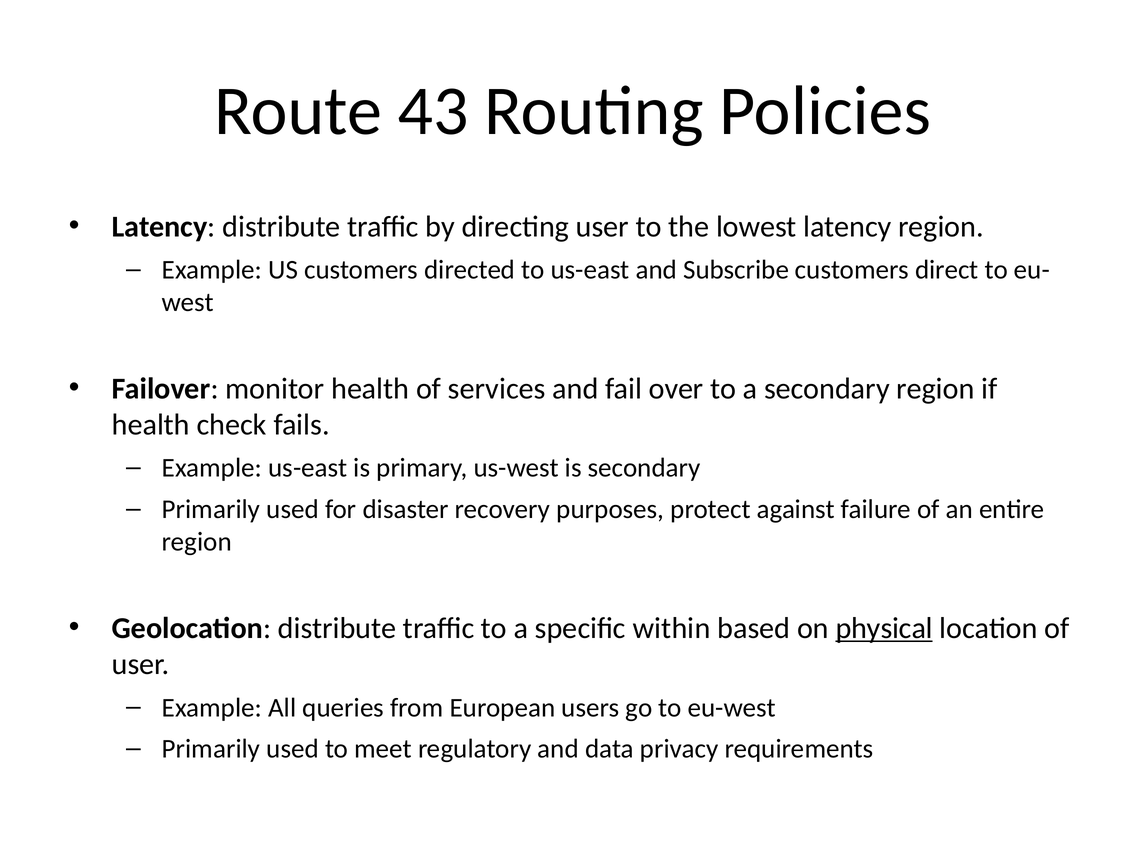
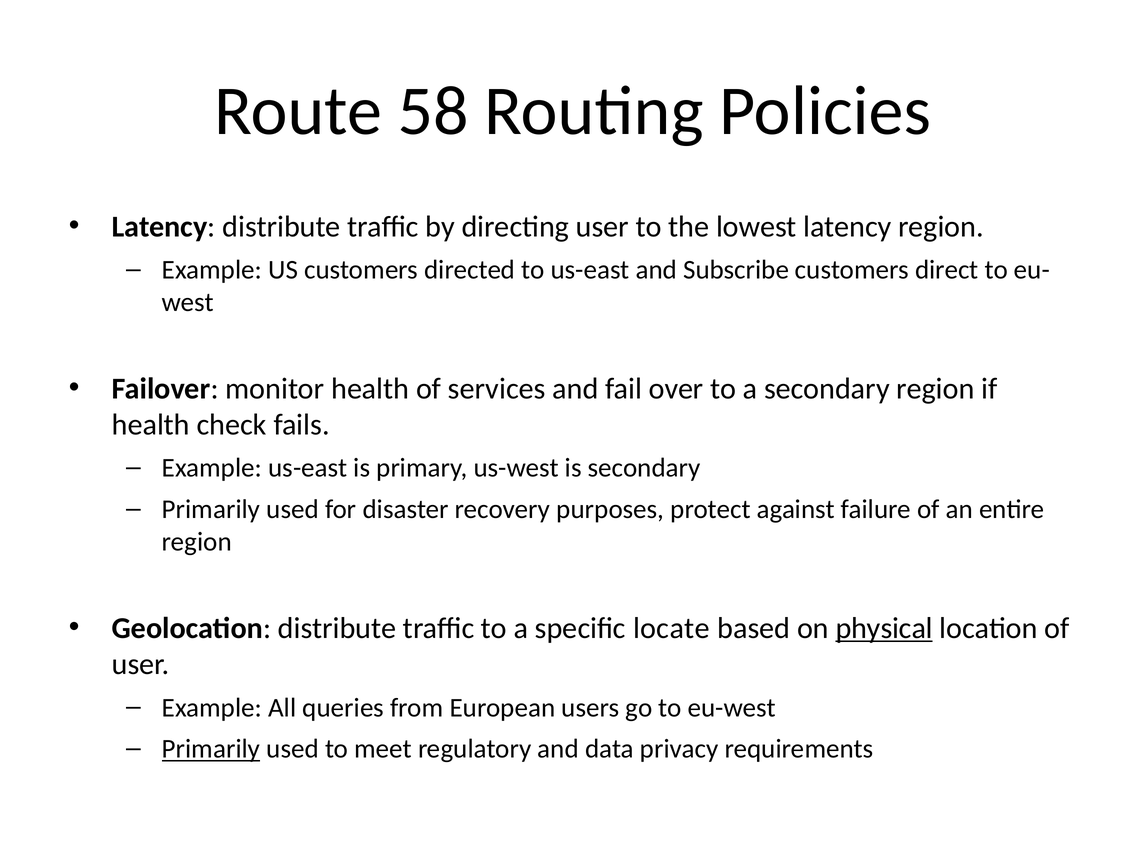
43: 43 -> 58
within: within -> locate
Primarily at (211, 749) underline: none -> present
